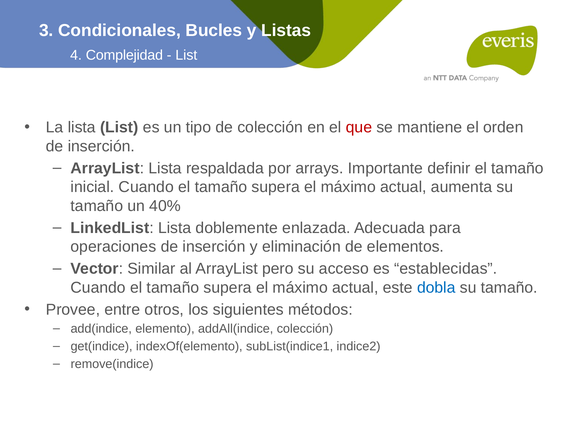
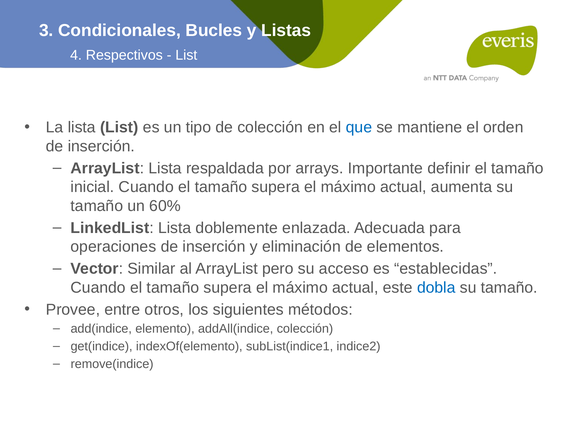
Complejidad: Complejidad -> Respectivos
que colour: red -> blue
40%: 40% -> 60%
